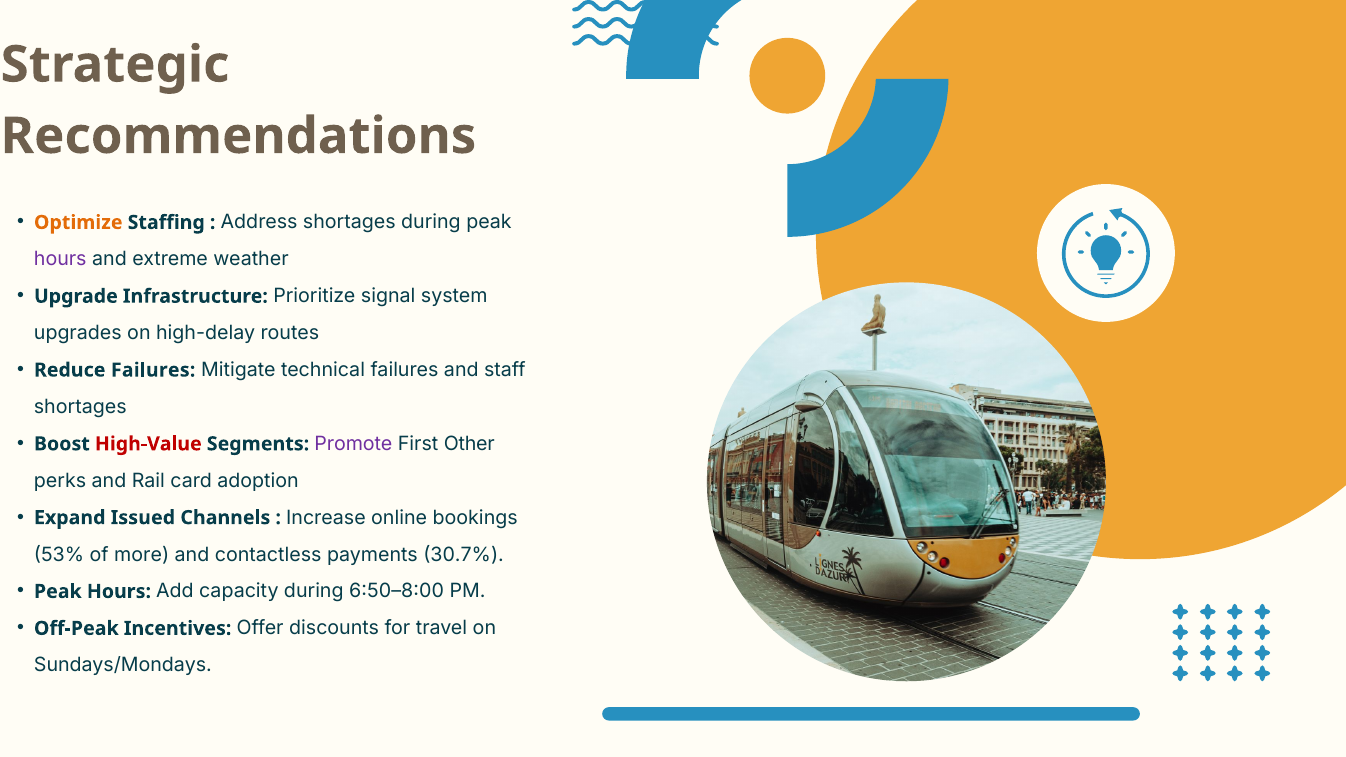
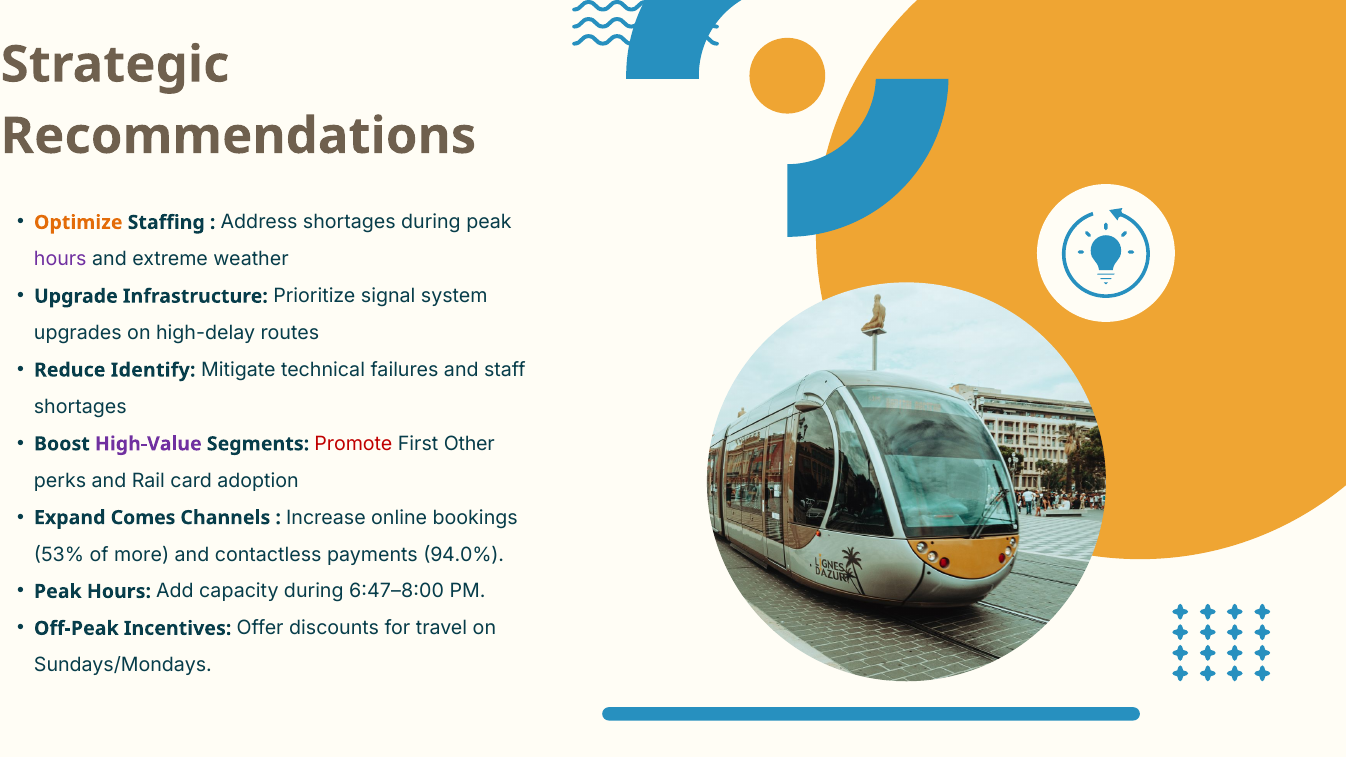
Reduce Failures: Failures -> Identify
High-Value colour: red -> purple
Promote colour: purple -> red
Issued: Issued -> Comes
30.7%: 30.7% -> 94.0%
6:50–8:00: 6:50–8:00 -> 6:47–8:00
